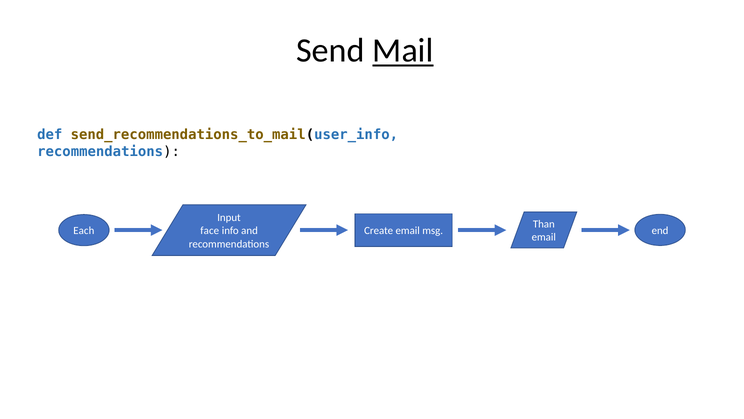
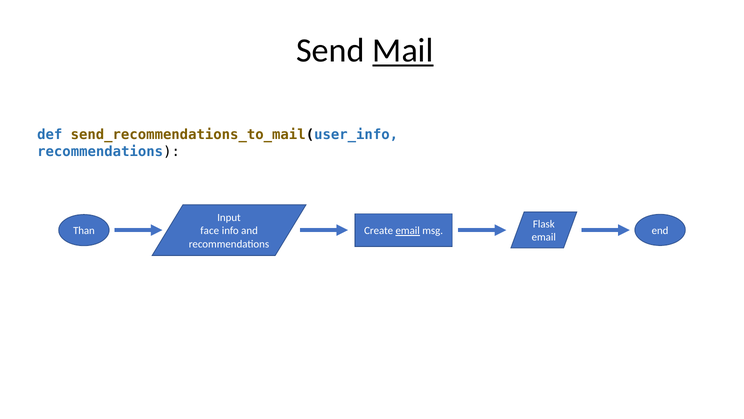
Than: Than -> Flask
Each: Each -> Than
email at (408, 231) underline: none -> present
